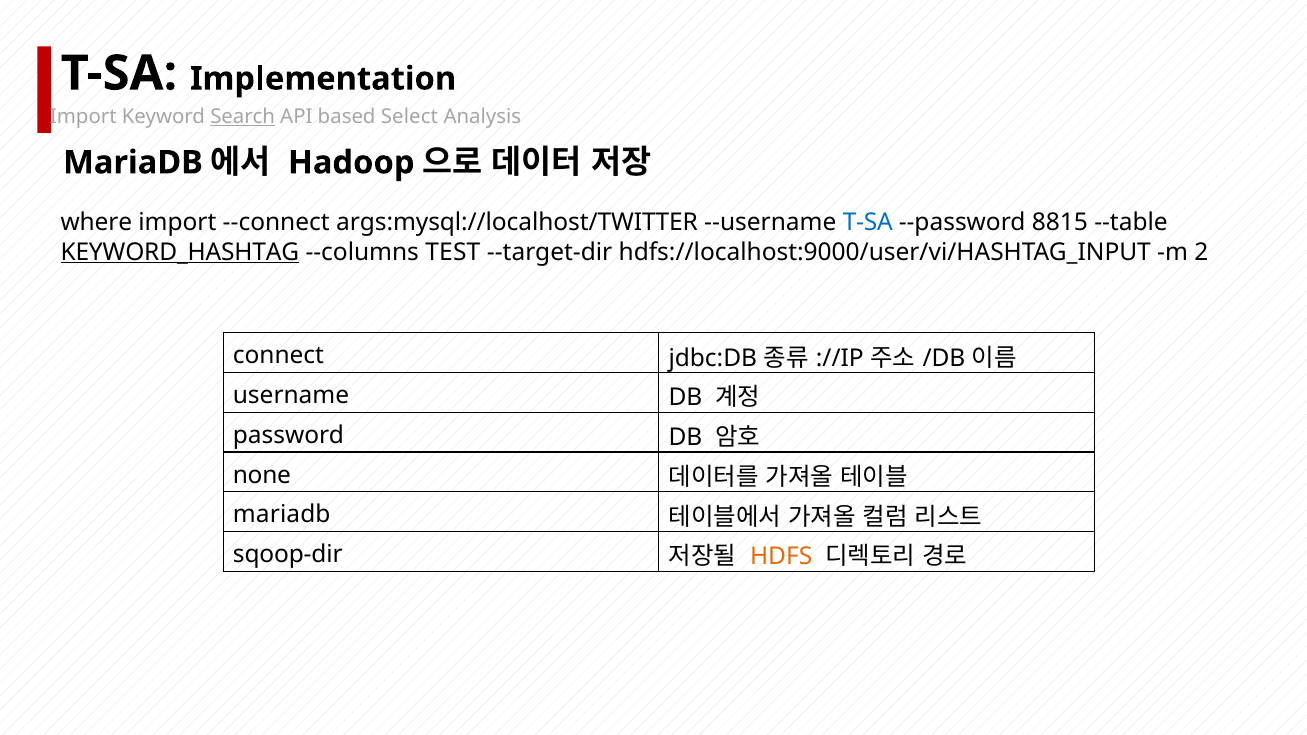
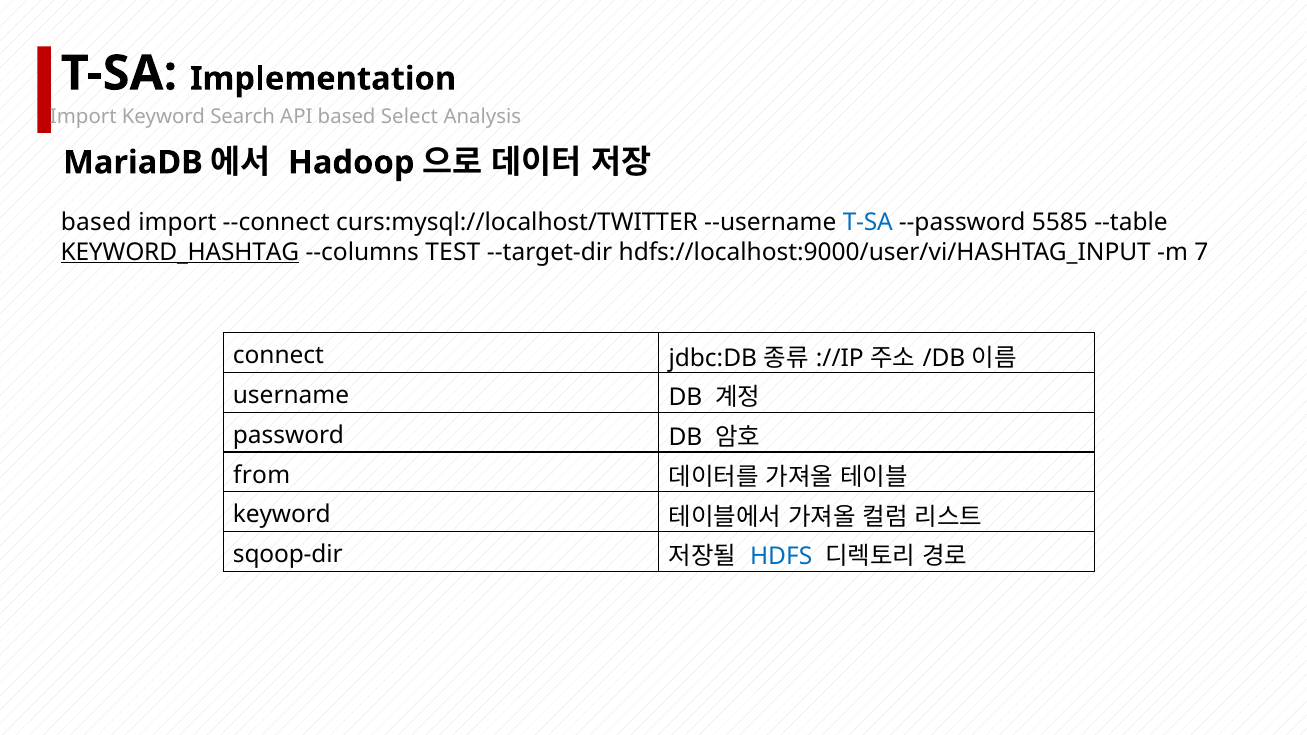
Search underline: present -> none
where at (96, 223): where -> based
args:mysql://localhost/TWITTER: args:mysql://localhost/TWITTER -> curs:mysql://localhost/TWITTER
8815: 8815 -> 5585
2: 2 -> 7
none: none -> from
mariadb at (282, 515): mariadb -> keyword
HDFS colour: orange -> blue
